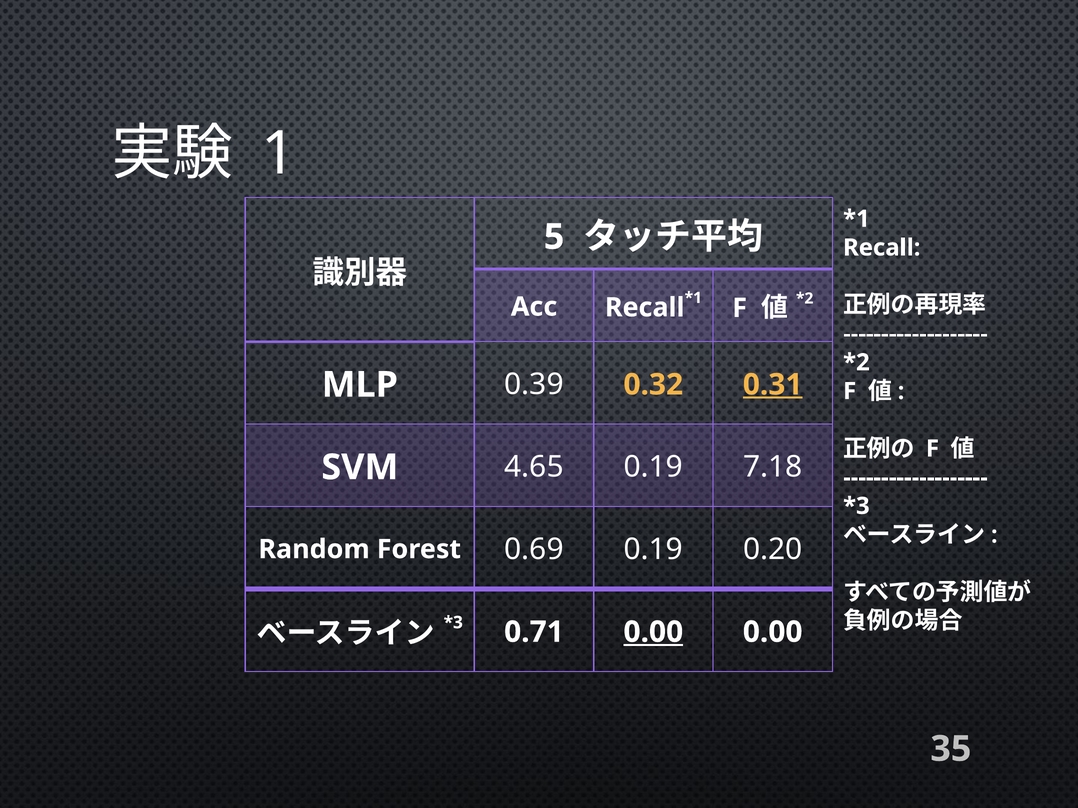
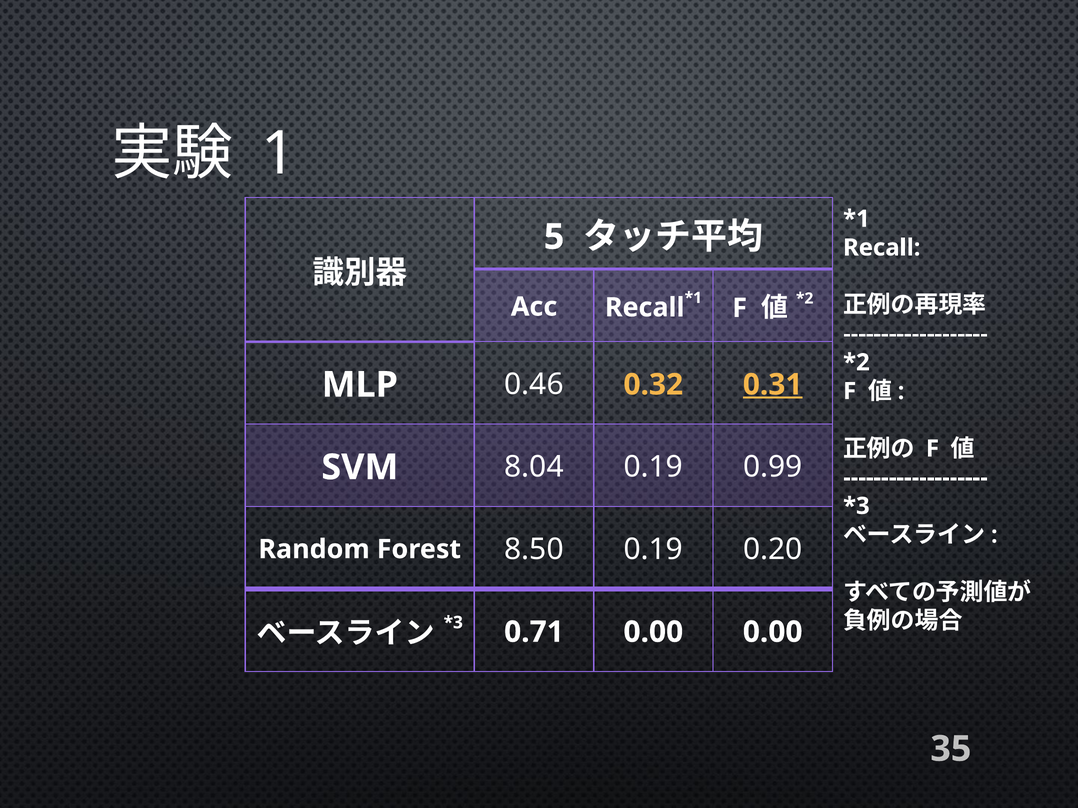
0.39: 0.39 -> 0.46
4.65: 4.65 -> 8.04
7.18: 7.18 -> 0.99
0.69: 0.69 -> 8.50
0.00 at (653, 632) underline: present -> none
